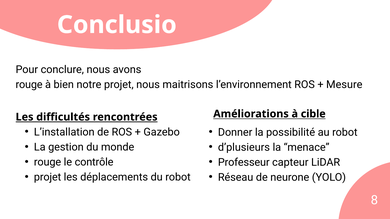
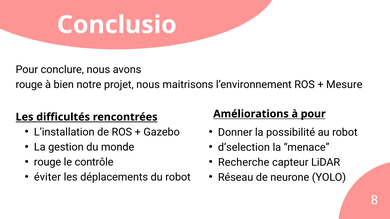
à cible: cible -> pour
d’plusieurs: d’plusieurs -> d’selection
Professeur: Professeur -> Recherche
projet at (48, 177): projet -> éviter
